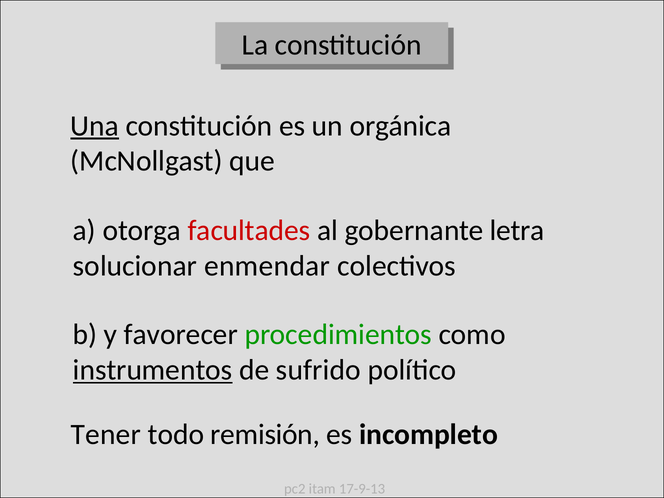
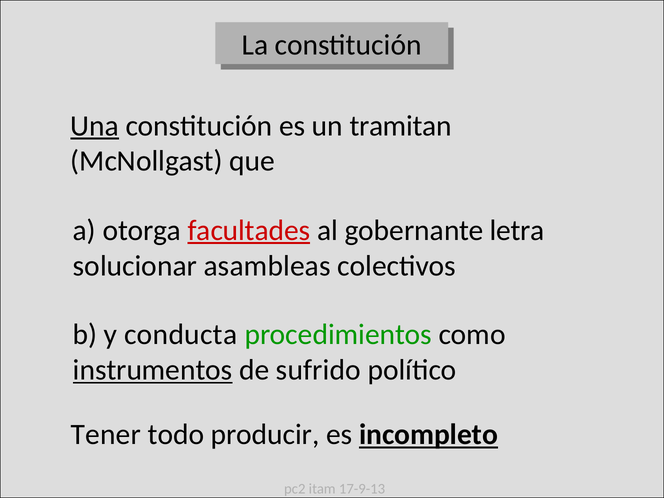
orgánica: orgánica -> tramitan
facultades underline: none -> present
enmendar: enmendar -> asambleas
favorecer: favorecer -> conducta
remisión: remisión -> producir
incompleto underline: none -> present
